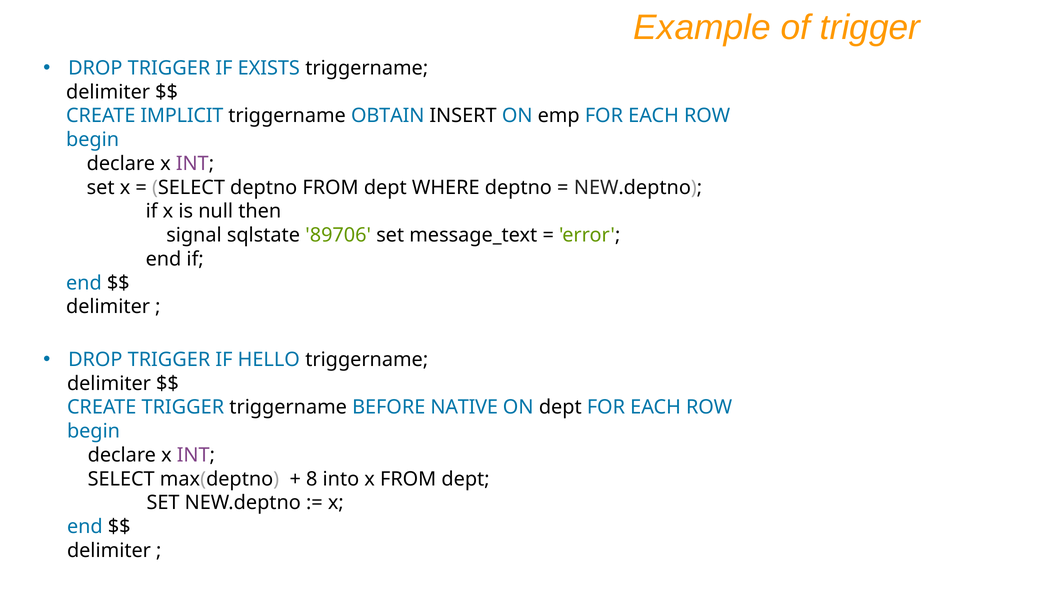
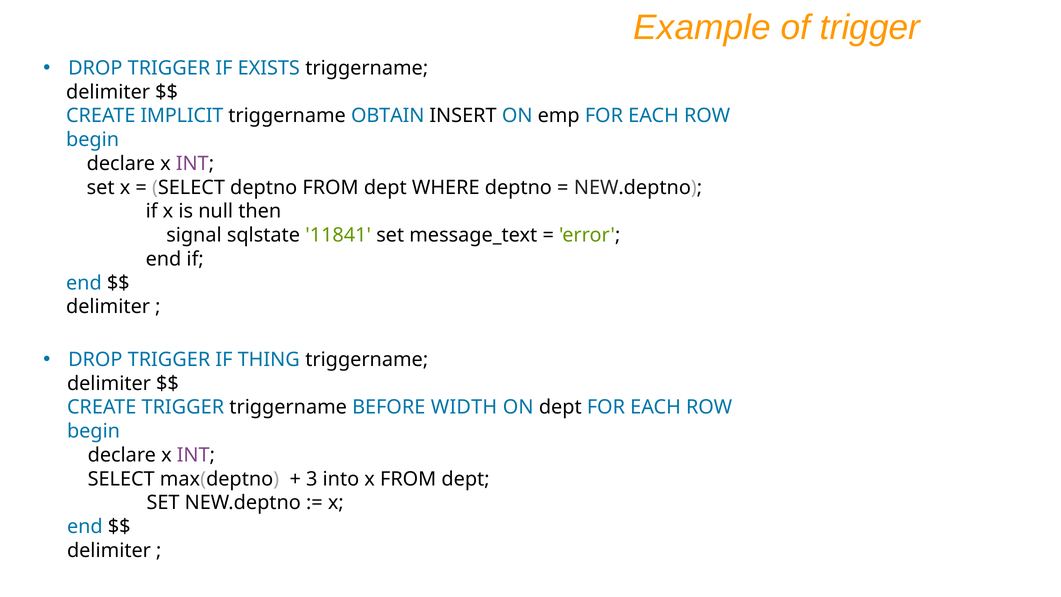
89706: 89706 -> 11841
HELLO: HELLO -> THING
NATIVE: NATIVE -> WIDTH
8: 8 -> 3
